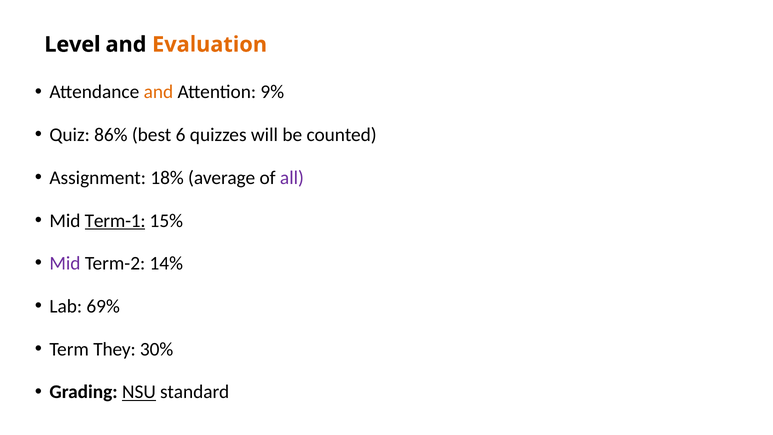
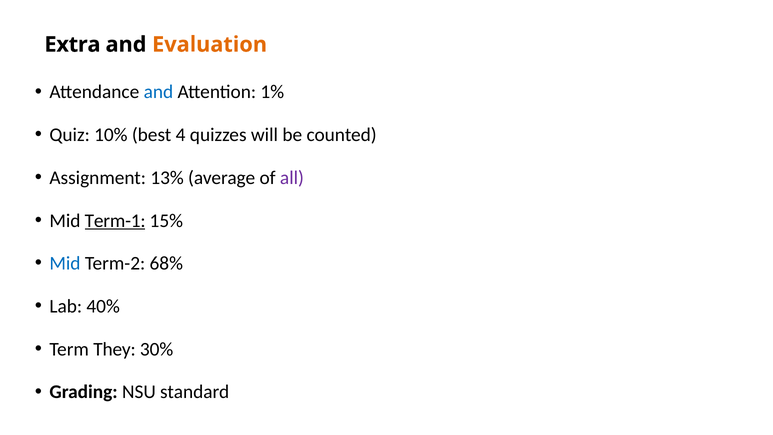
Level: Level -> Extra
and at (158, 92) colour: orange -> blue
9%: 9% -> 1%
86%: 86% -> 10%
6: 6 -> 4
18%: 18% -> 13%
Mid at (65, 263) colour: purple -> blue
14%: 14% -> 68%
69%: 69% -> 40%
NSU underline: present -> none
